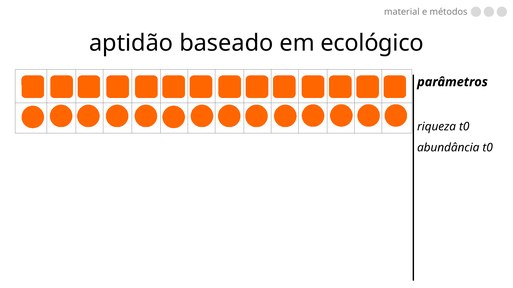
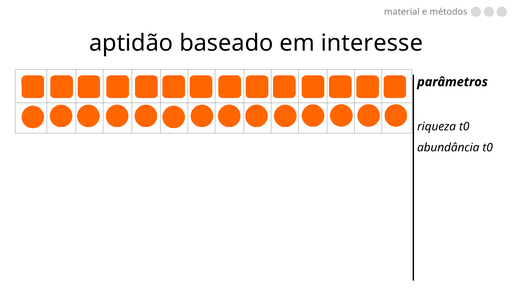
ecológico: ecológico -> interesse
